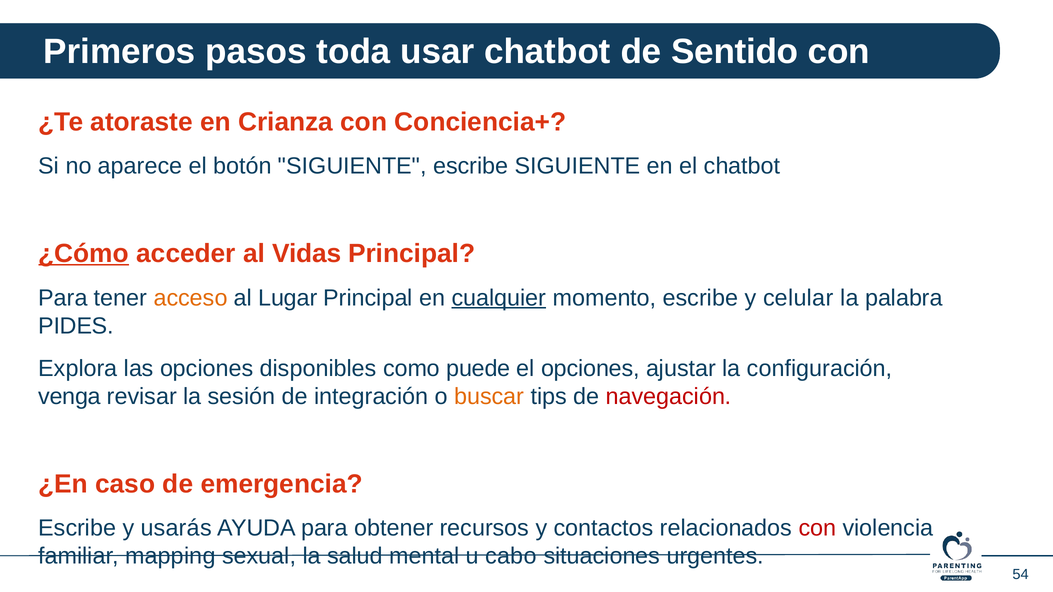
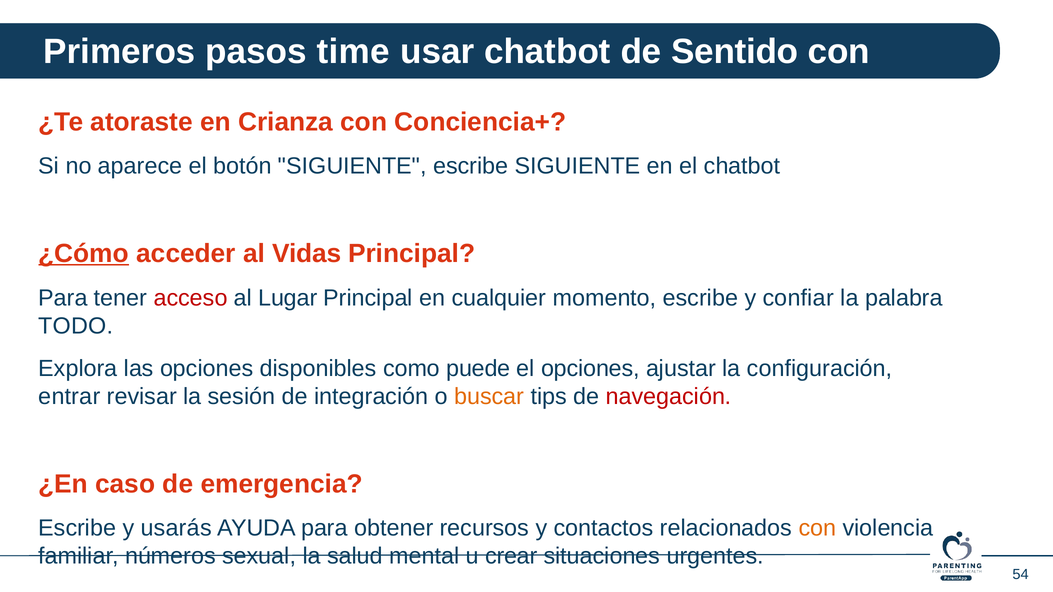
toda: toda -> time
acceso colour: orange -> red
cualquier underline: present -> none
celular: celular -> confiar
PIDES: PIDES -> TODO
venga: venga -> entrar
con at (817, 528) colour: red -> orange
mapping: mapping -> números
cabo: cabo -> crear
